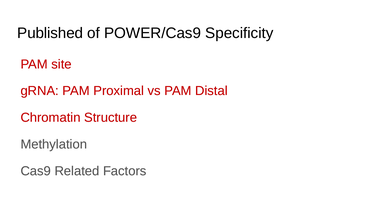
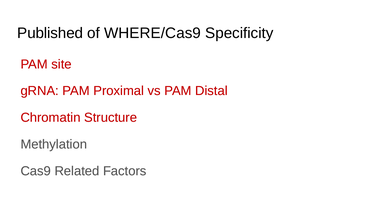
POWER/Cas9: POWER/Cas9 -> WHERE/Cas9
